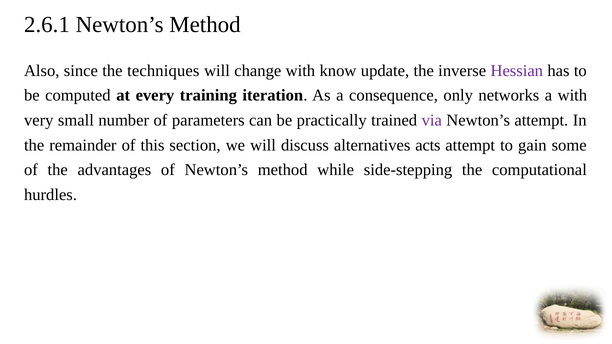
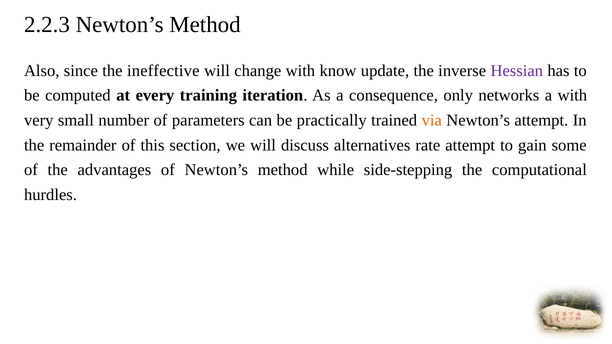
2.6.1: 2.6.1 -> 2.2.3
techniques: techniques -> ineffective
via colour: purple -> orange
acts: acts -> rate
